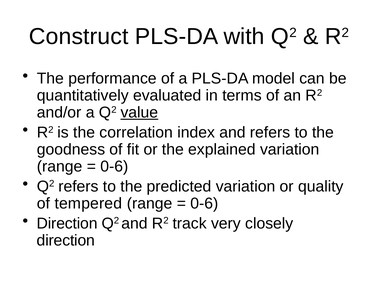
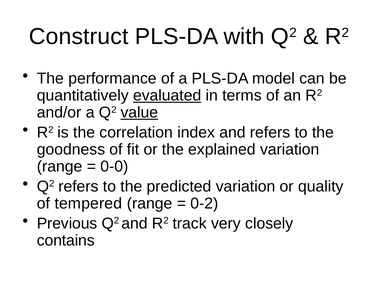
evaluated underline: none -> present
0-6 at (114, 167): 0-6 -> 0-0
0-6 at (204, 204): 0-6 -> 0-2
Direction at (67, 224): Direction -> Previous
direction at (66, 241): direction -> contains
